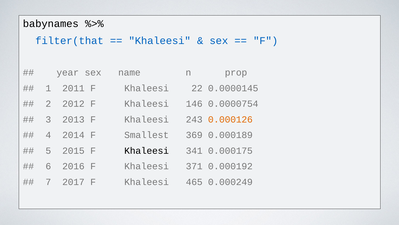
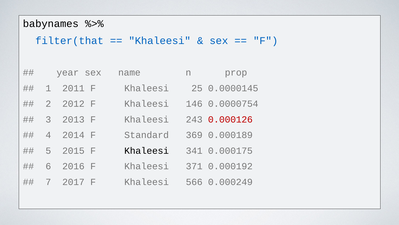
22: 22 -> 25
0.000126 colour: orange -> red
Smallest: Smallest -> Standard
465: 465 -> 566
